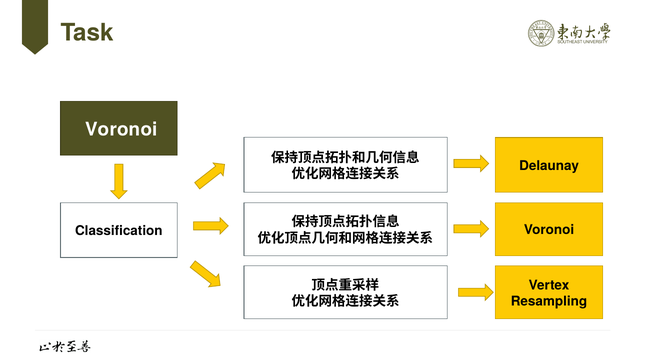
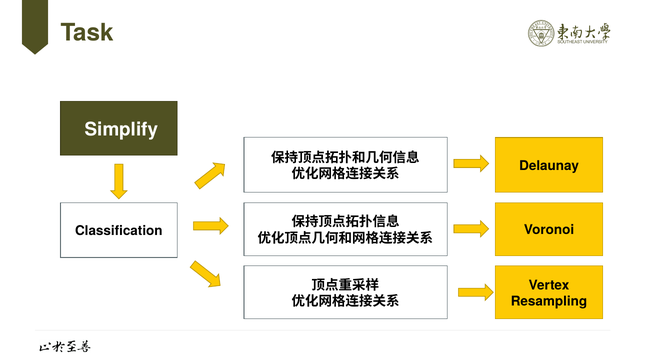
Voronoi at (121, 130): Voronoi -> Simplify
